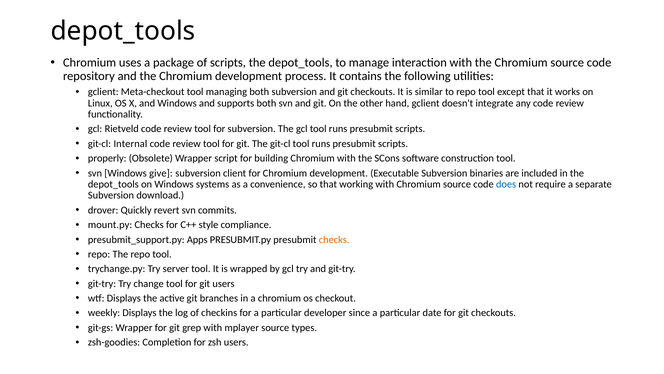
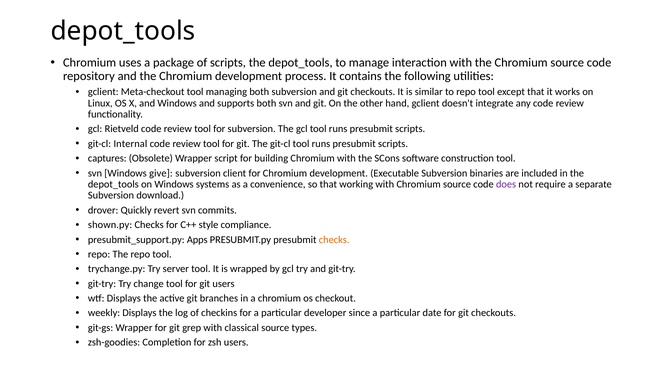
properly: properly -> captures
does colour: blue -> purple
mount.py: mount.py -> shown.py
mplayer: mplayer -> classical
